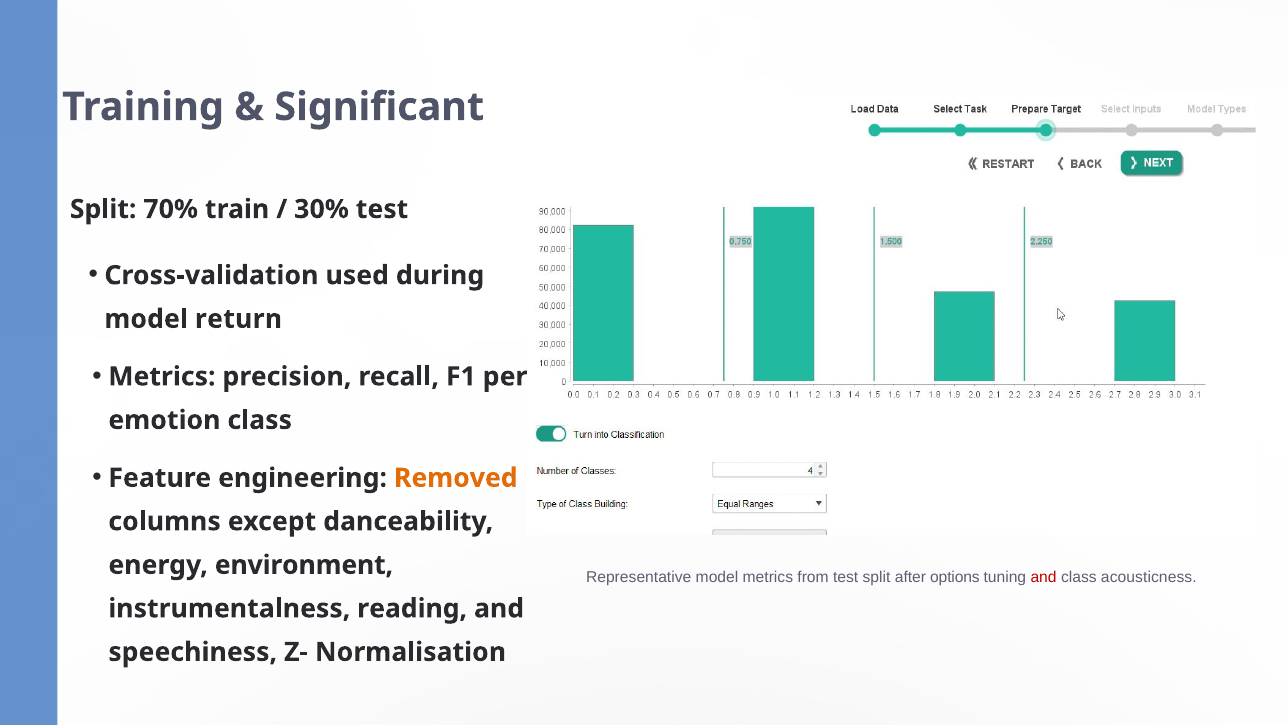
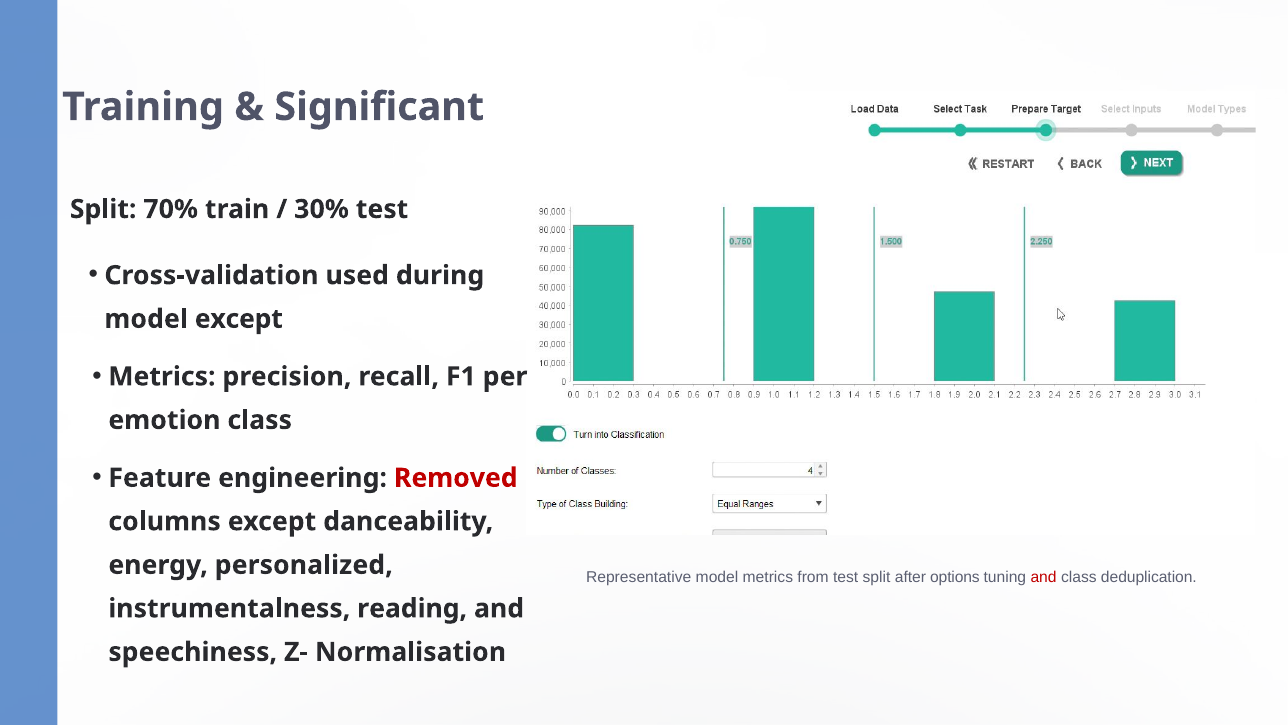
model return: return -> except
Removed colour: orange -> red
environment: environment -> personalized
acousticness: acousticness -> deduplication
